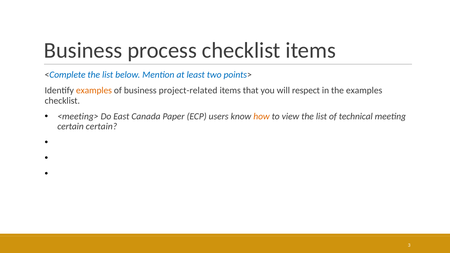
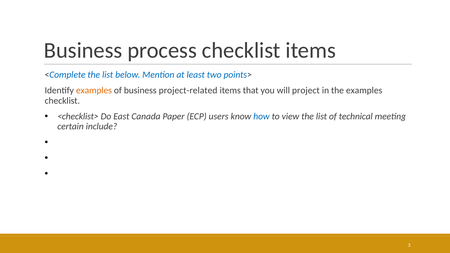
respect: respect -> project
<meeting>: <meeting> -> <checklist>
how colour: orange -> blue
certain certain: certain -> include
